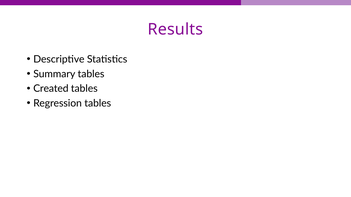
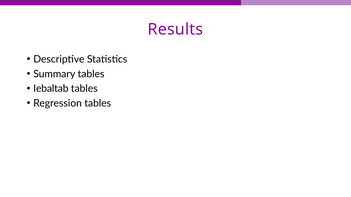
Created: Created -> Iebaltab
